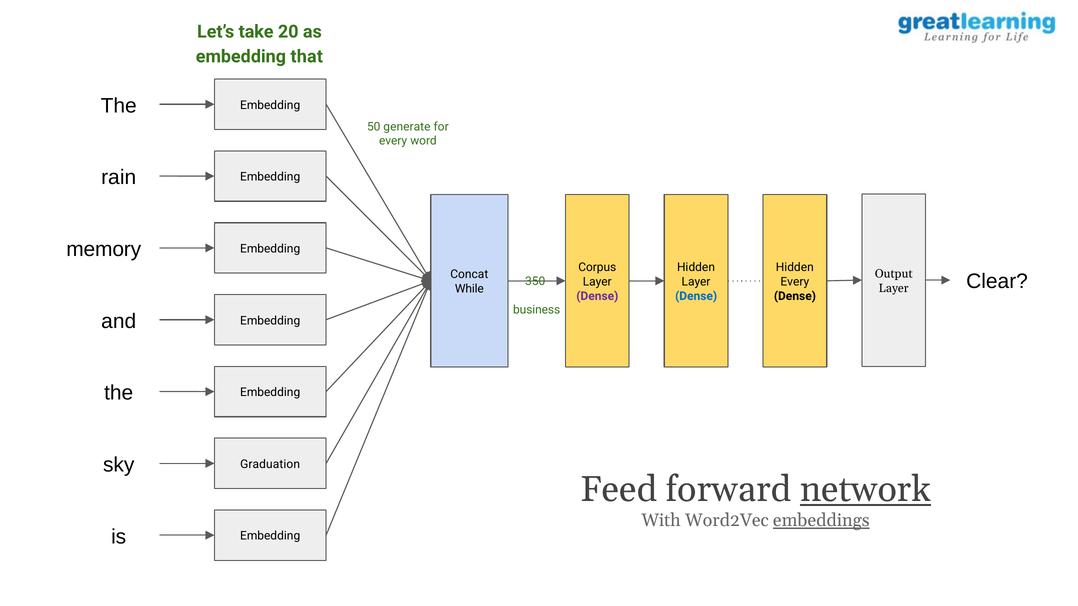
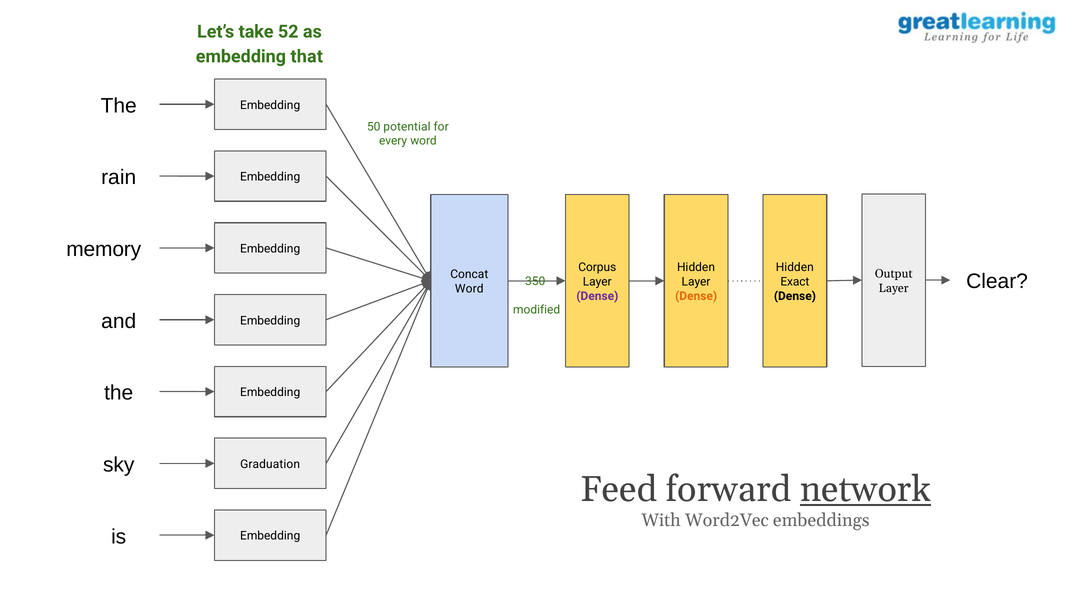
20: 20 -> 52
generate: generate -> potential
Every at (795, 282): Every -> Exact
While at (469, 289): While -> Word
Dense at (696, 296) colour: blue -> orange
business: business -> modified
embeddings underline: present -> none
